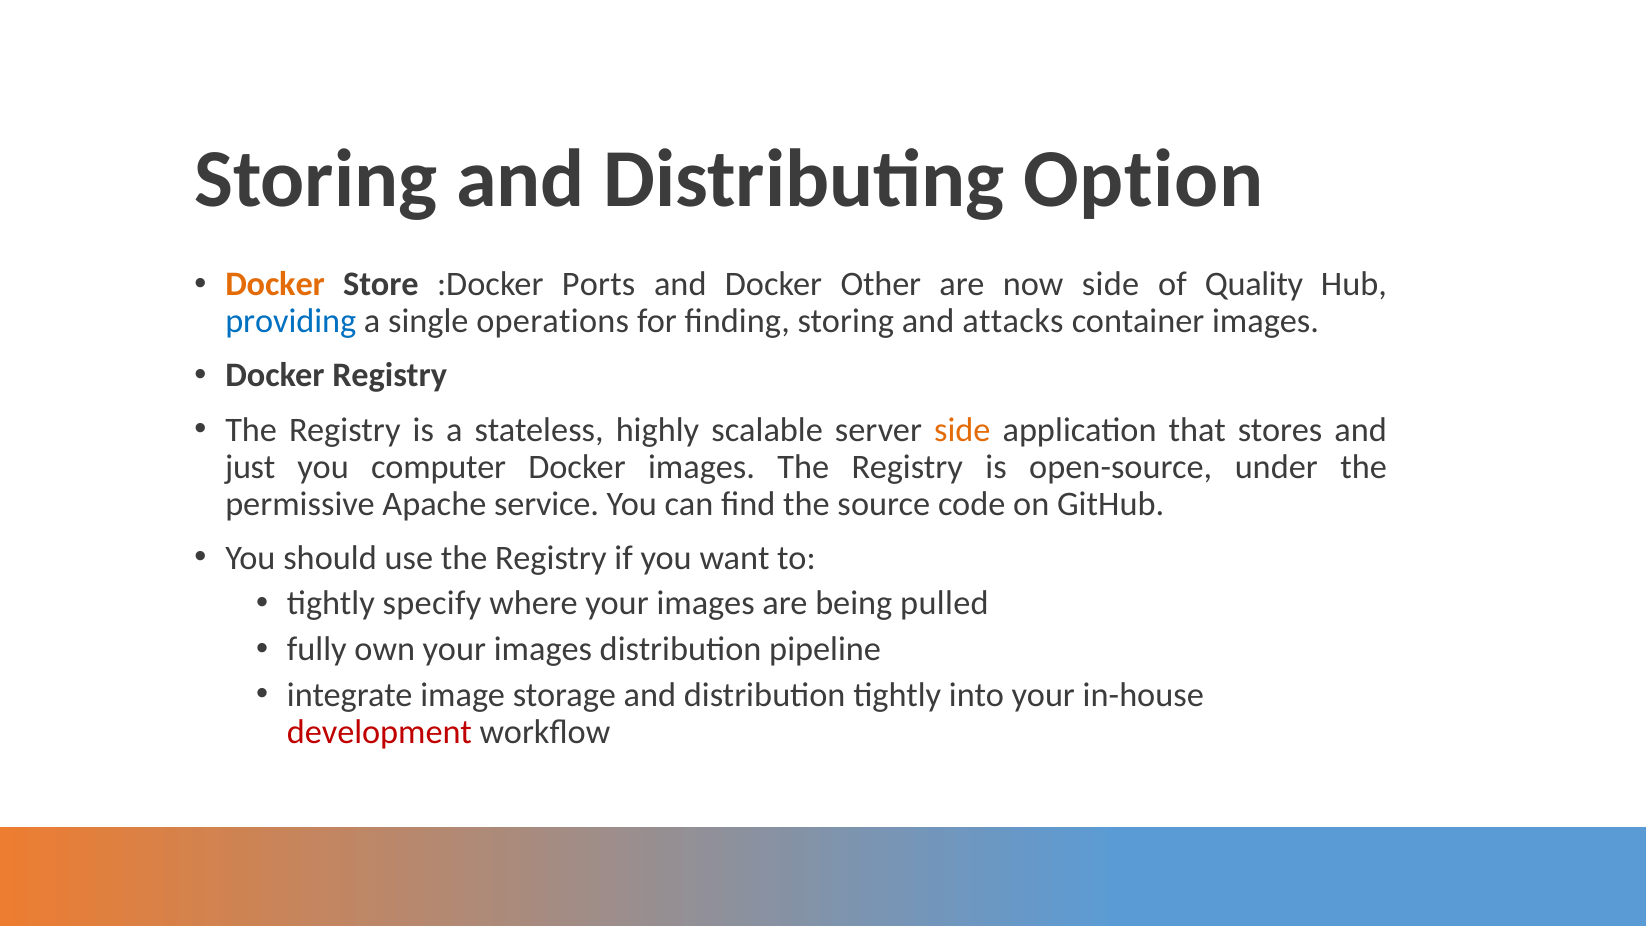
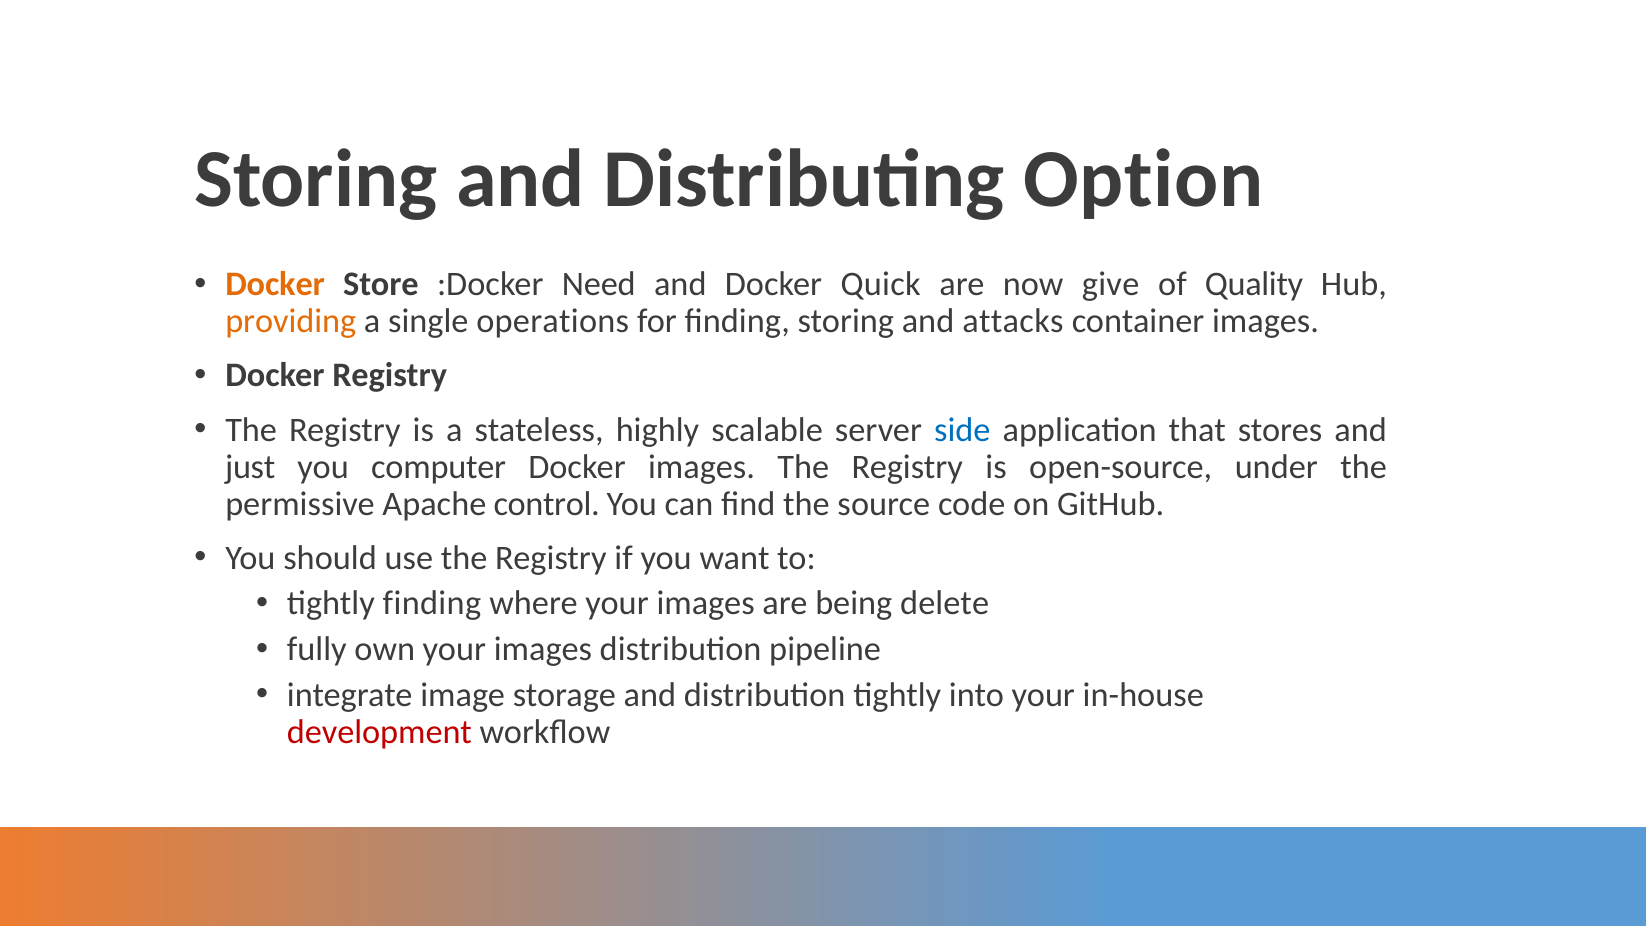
Ports: Ports -> Need
Other: Other -> Quick
now side: side -> give
providing colour: blue -> orange
side at (962, 430) colour: orange -> blue
service: service -> control
tightly specify: specify -> finding
pulled: pulled -> delete
